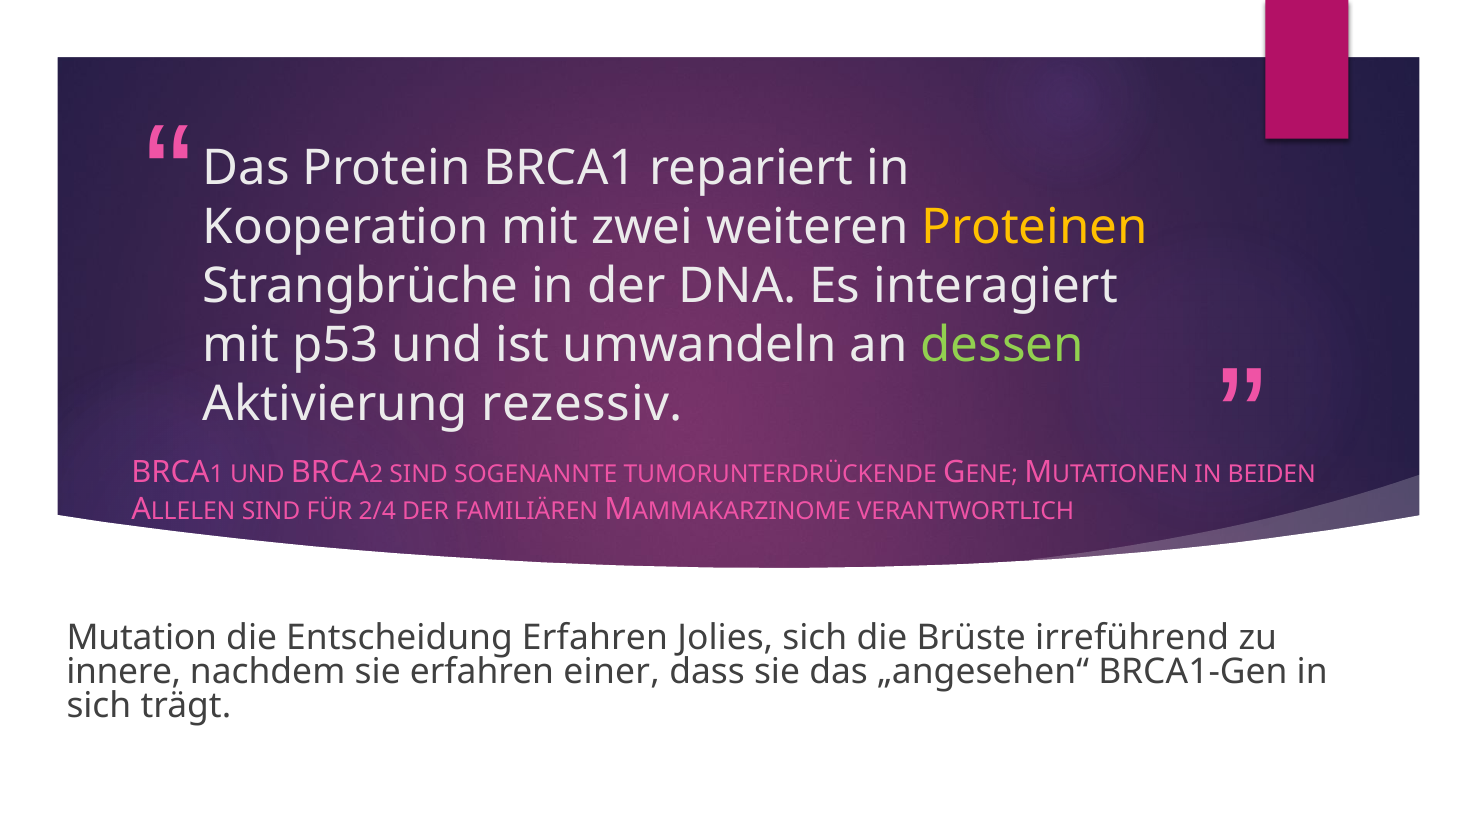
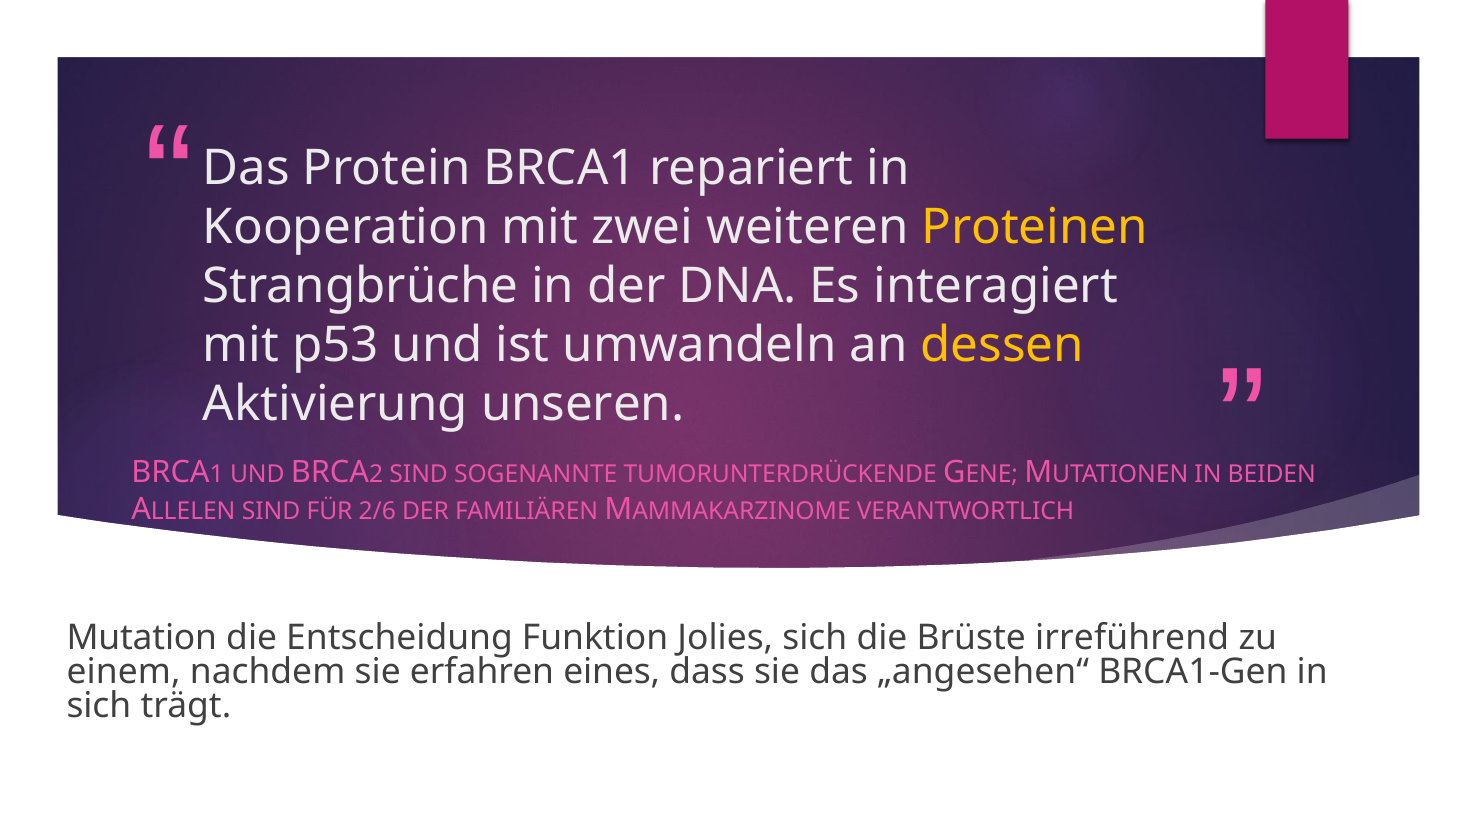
dessen colour: light green -> yellow
rezessiv: rezessiv -> unseren
2/4: 2/4 -> 2/6
Entscheidung Erfahren: Erfahren -> Funktion
innere: innere -> einem
einer: einer -> eines
